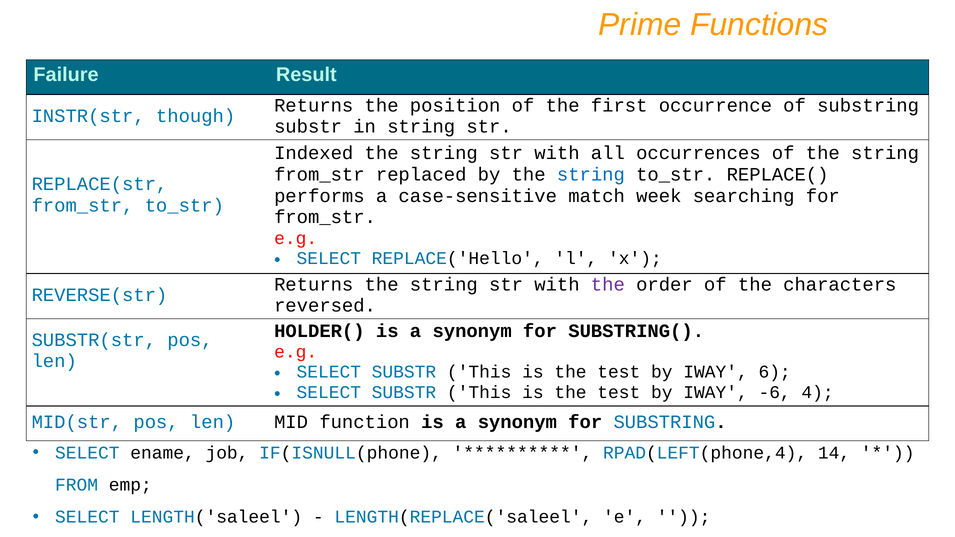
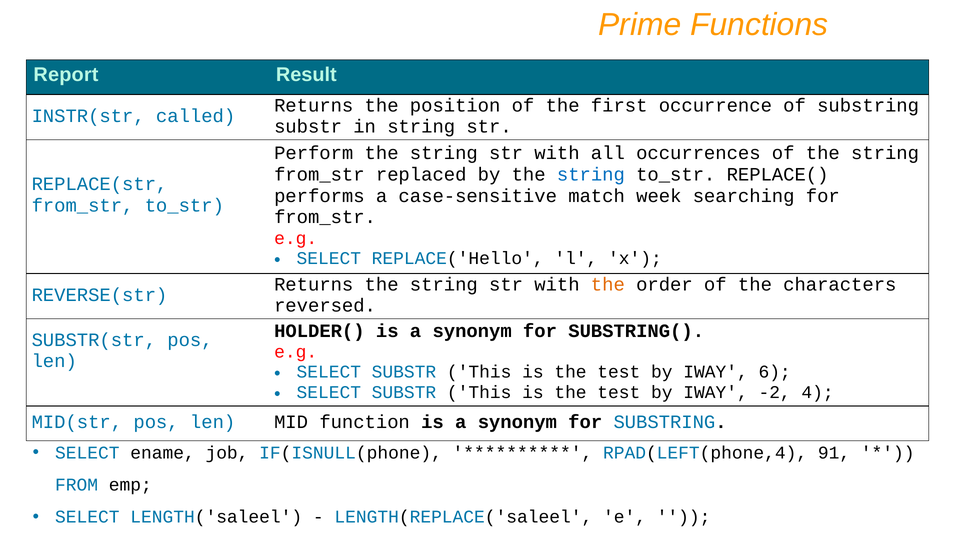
Failure: Failure -> Report
though: though -> called
Indexed: Indexed -> Perform
the at (608, 284) colour: purple -> orange
-6: -6 -> -2
14: 14 -> 91
